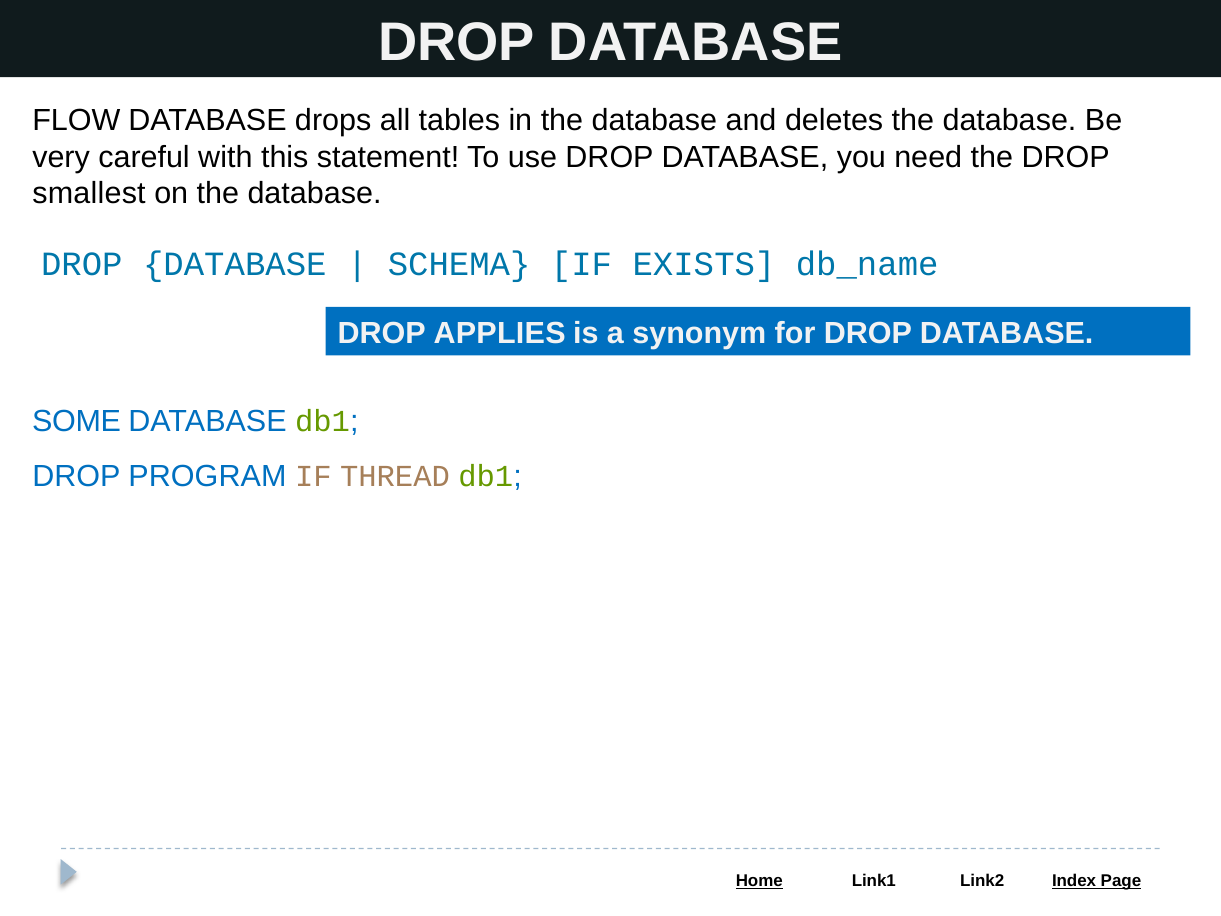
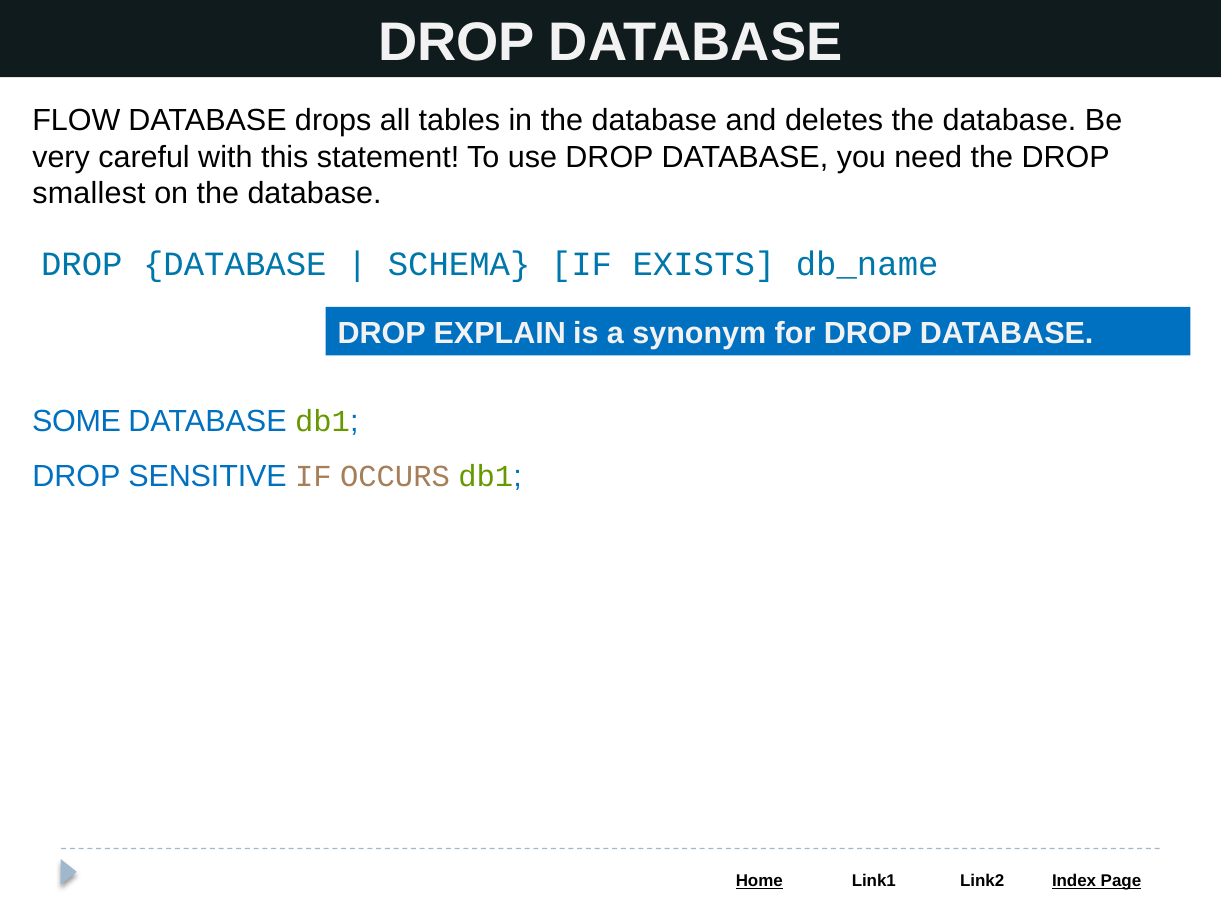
APPLIES: APPLIES -> EXPLAIN
PROGRAM: PROGRAM -> SENSITIVE
THREAD: THREAD -> OCCURS
